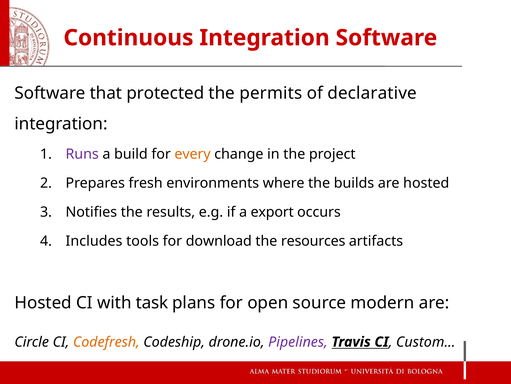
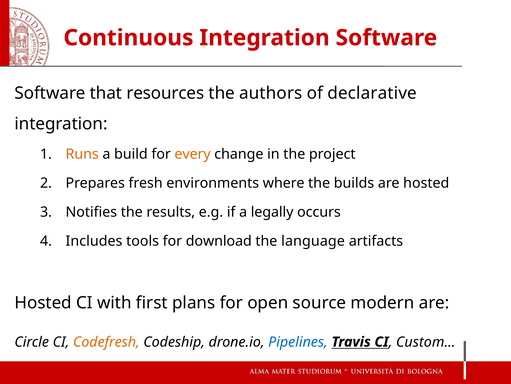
protected: protected -> resources
permits: permits -> authors
Runs colour: purple -> orange
export: export -> legally
resources: resources -> language
task: task -> first
Pipelines colour: purple -> blue
